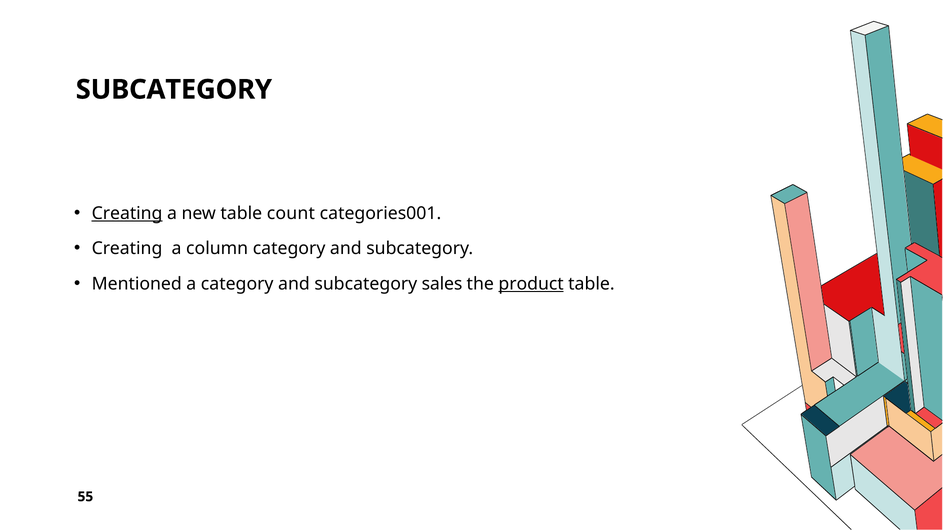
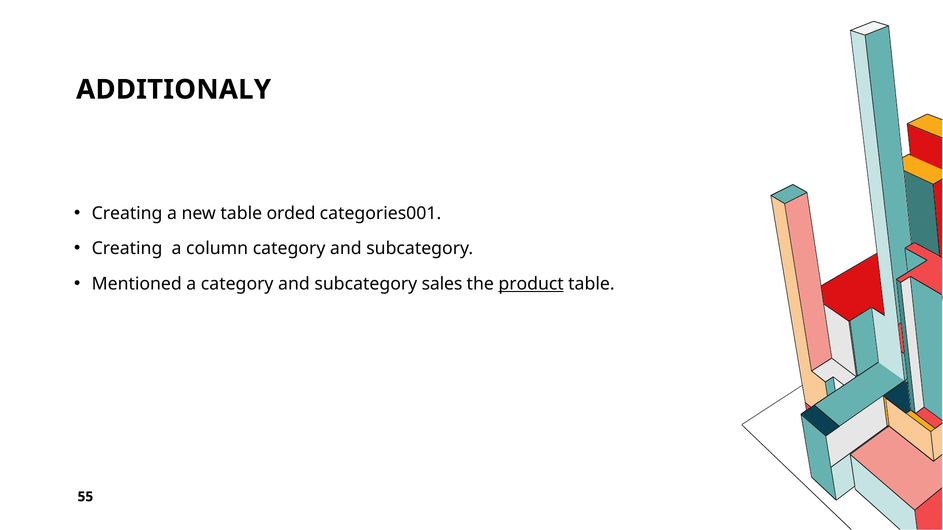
SUBCATEGORY at (174, 90): SUBCATEGORY -> ADDITIONALY
Creating at (127, 213) underline: present -> none
count: count -> orded
